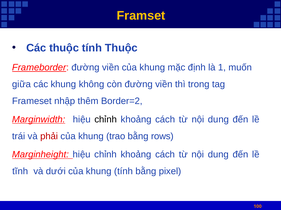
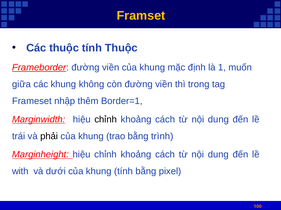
Border=2: Border=2 -> Border=1
phải colour: red -> black
rows: rows -> trình
tĩnh: tĩnh -> with
